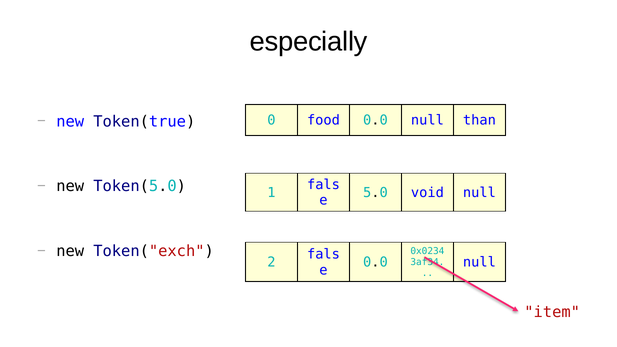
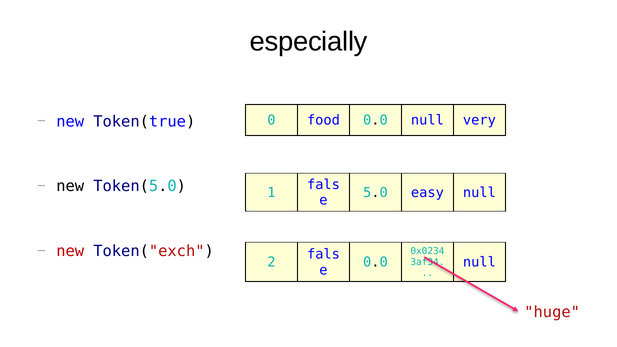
than: than -> very
void: void -> easy
new at (70, 251) colour: black -> red
item: item -> huge
